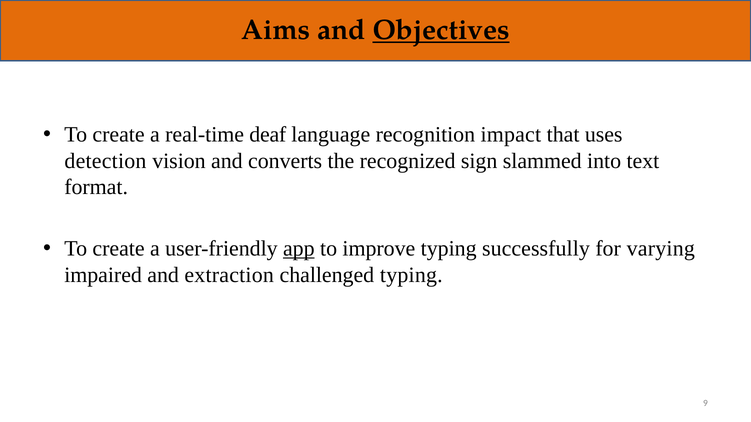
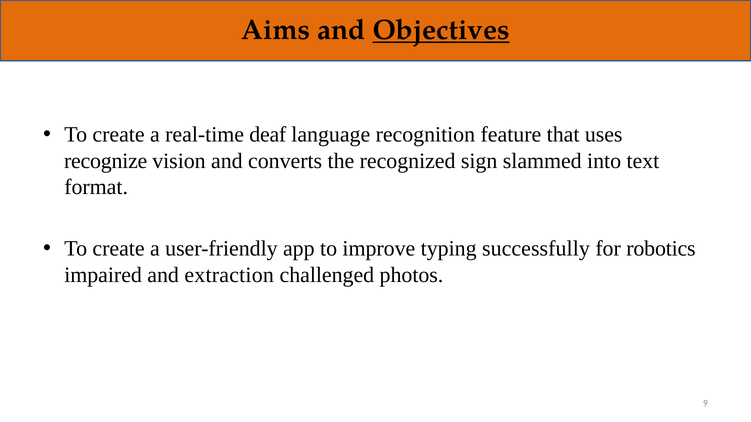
impact: impact -> feature
detection: detection -> recognize
app underline: present -> none
varying: varying -> robotics
challenged typing: typing -> photos
